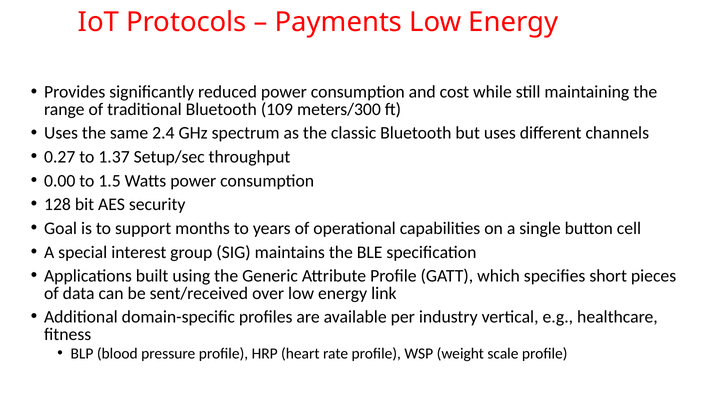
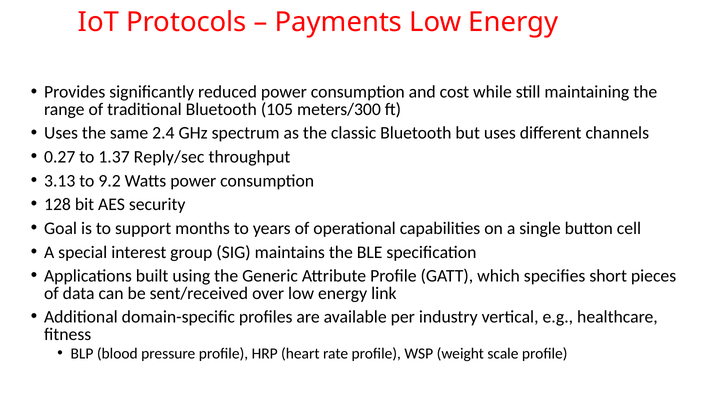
109: 109 -> 105
Setup/sec: Setup/sec -> Reply/sec
0.00: 0.00 -> 3.13
1.5: 1.5 -> 9.2
